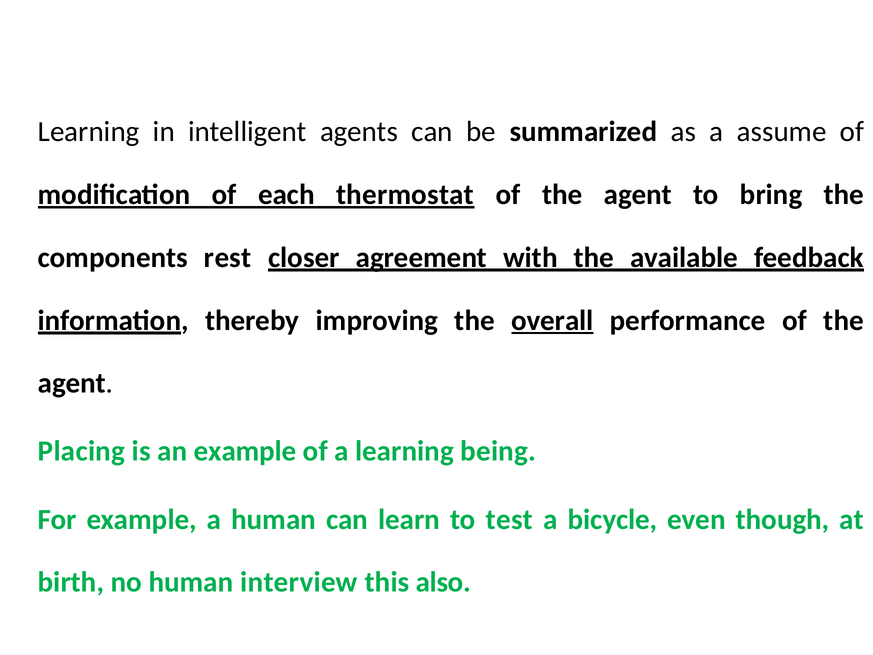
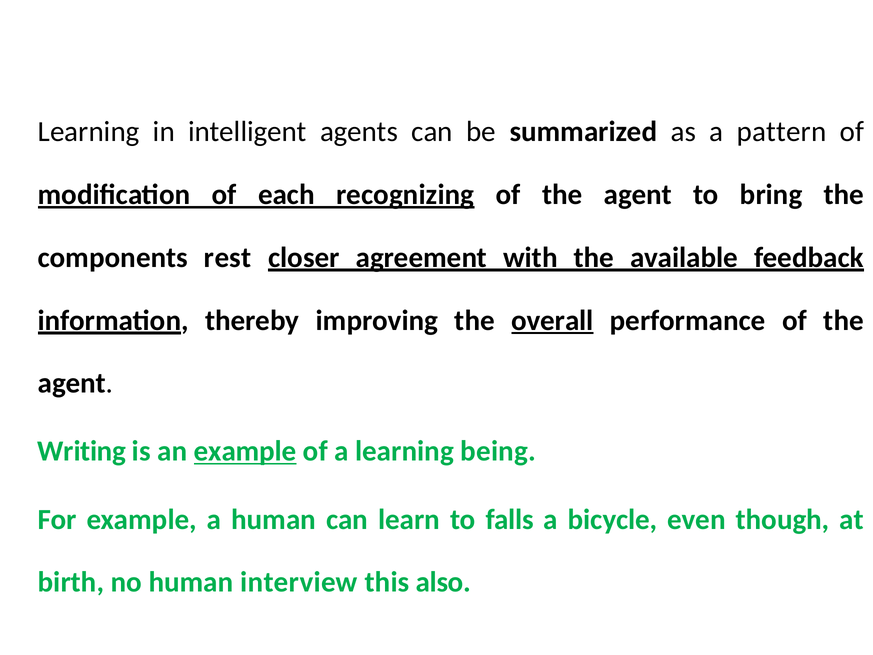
assume: assume -> pattern
thermostat: thermostat -> recognizing
Placing: Placing -> Writing
example at (245, 451) underline: none -> present
test: test -> falls
